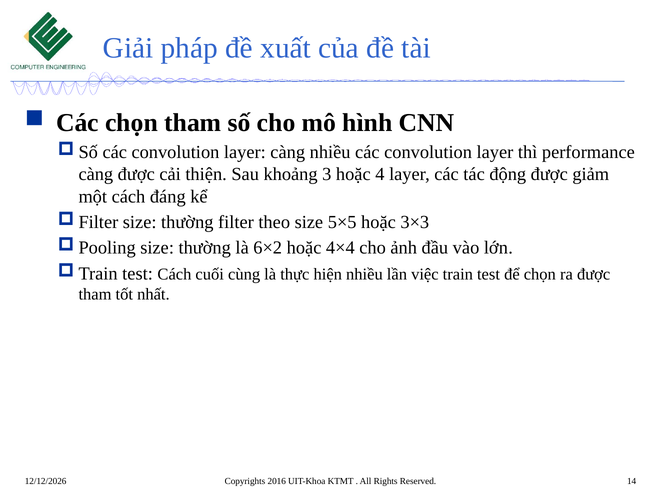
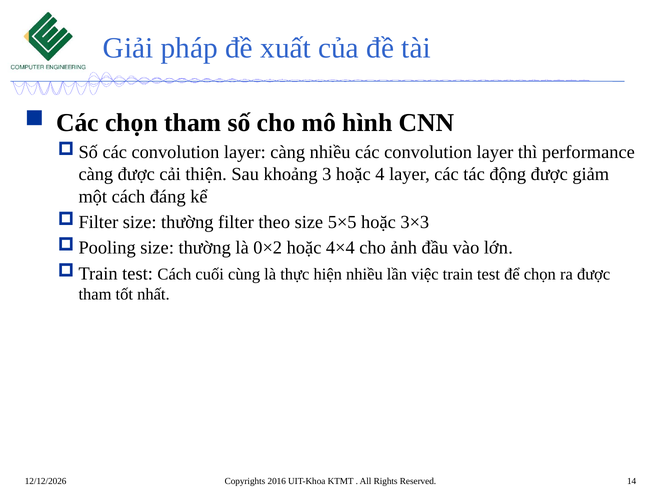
6×2: 6×2 -> 0×2
